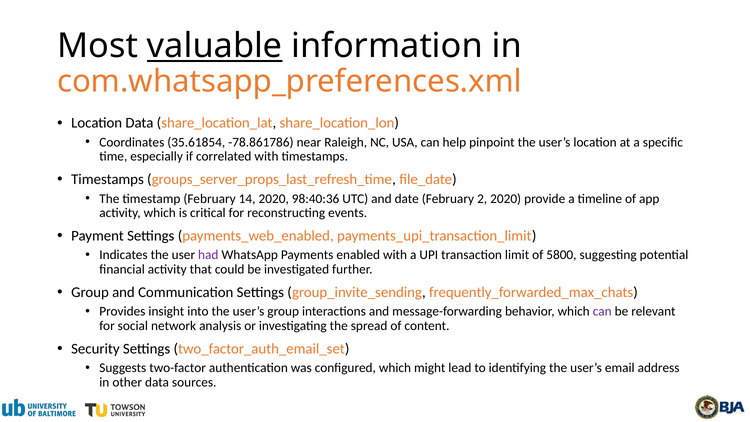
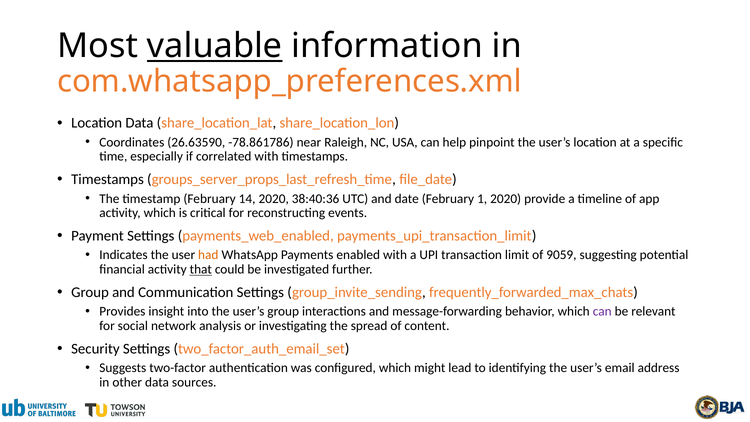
35.61854: 35.61854 -> 26.63590
98:40:36: 98:40:36 -> 38:40:36
2: 2 -> 1
had colour: purple -> orange
5800: 5800 -> 9059
that underline: none -> present
